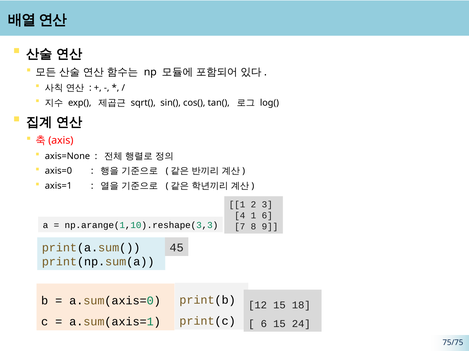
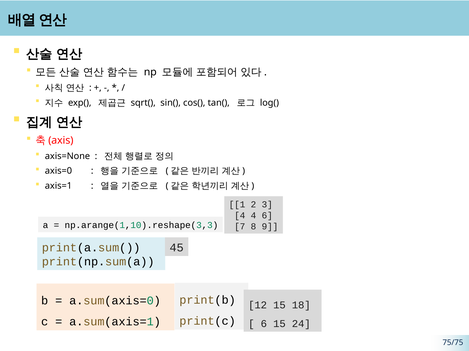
4 1: 1 -> 4
